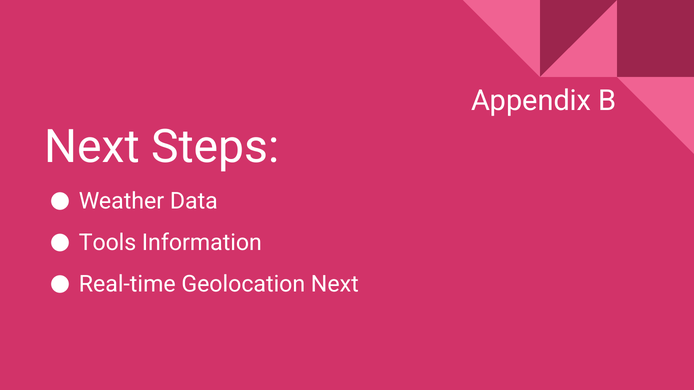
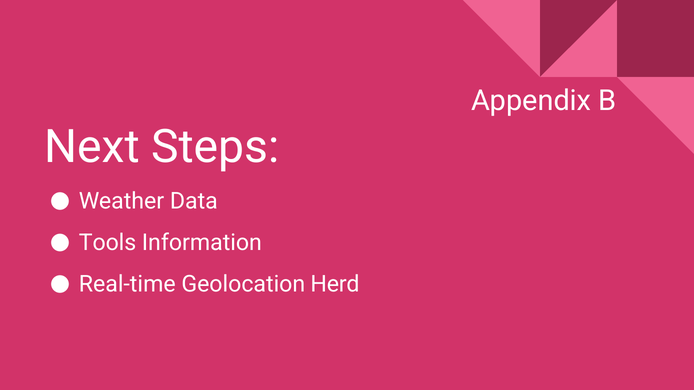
Geolocation Next: Next -> Herd
